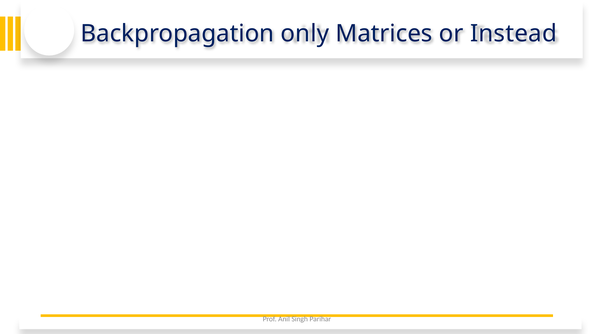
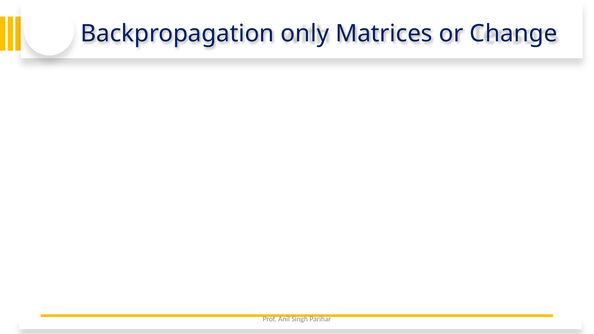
Instead: Instead -> Change
